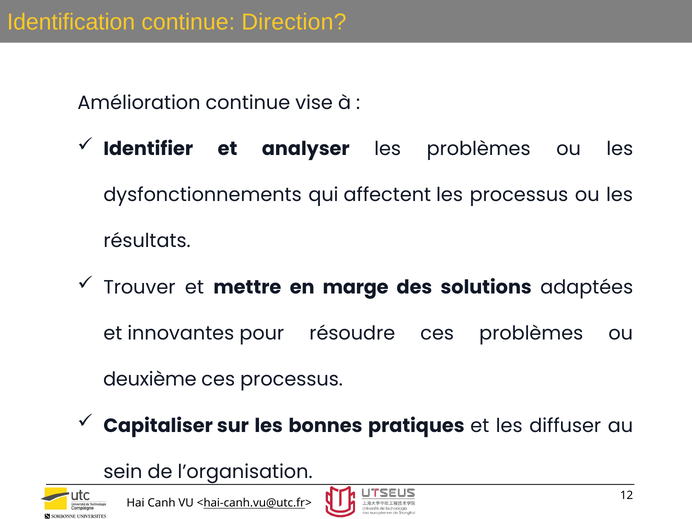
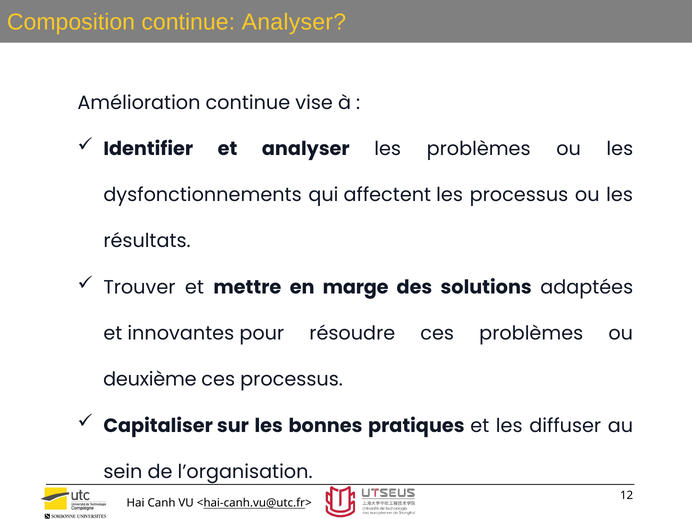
Identification: Identification -> Composition
continue Direction: Direction -> Analyser
